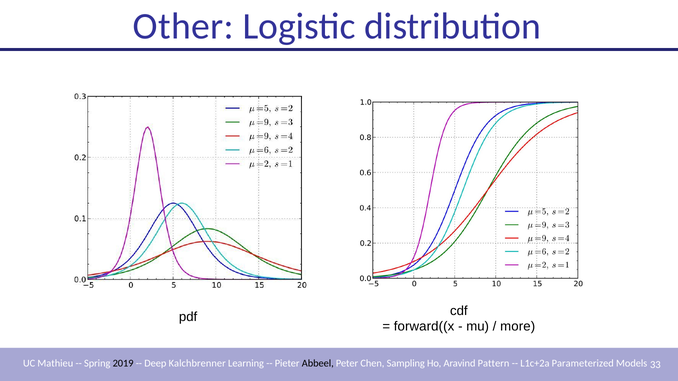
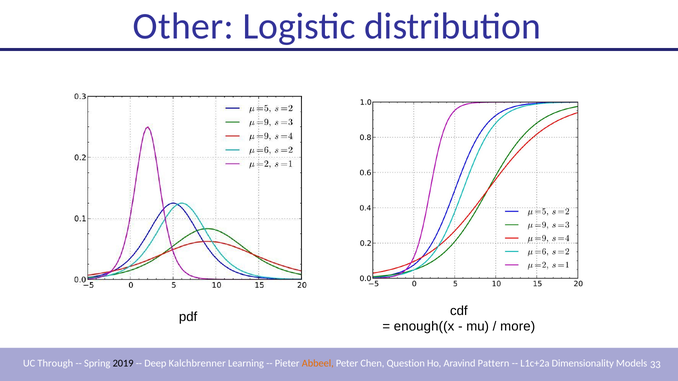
forward((x: forward((x -> enough((x
Mathieu: Mathieu -> Through
Abbeel colour: black -> orange
Sampling: Sampling -> Question
Parameterized: Parameterized -> Dimensionality
